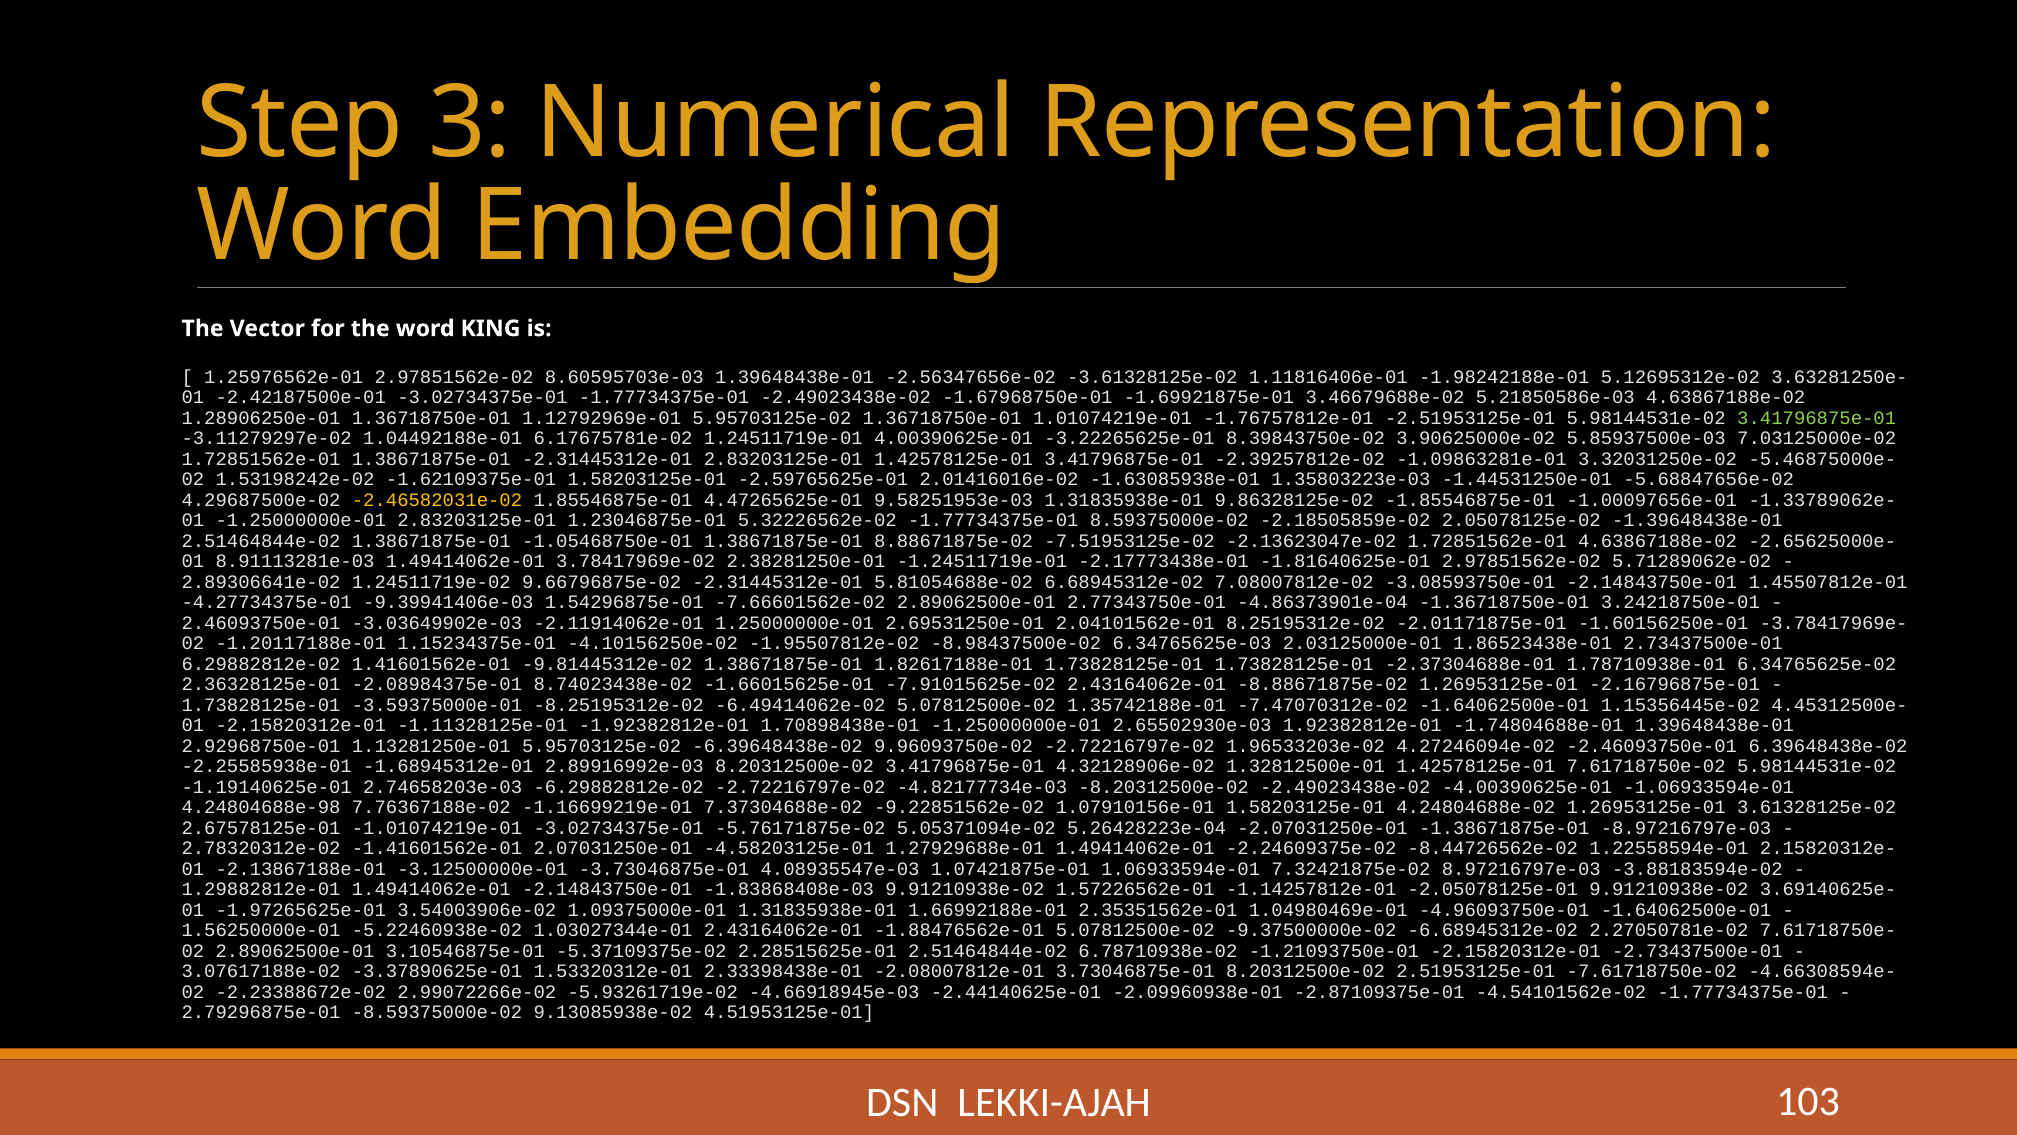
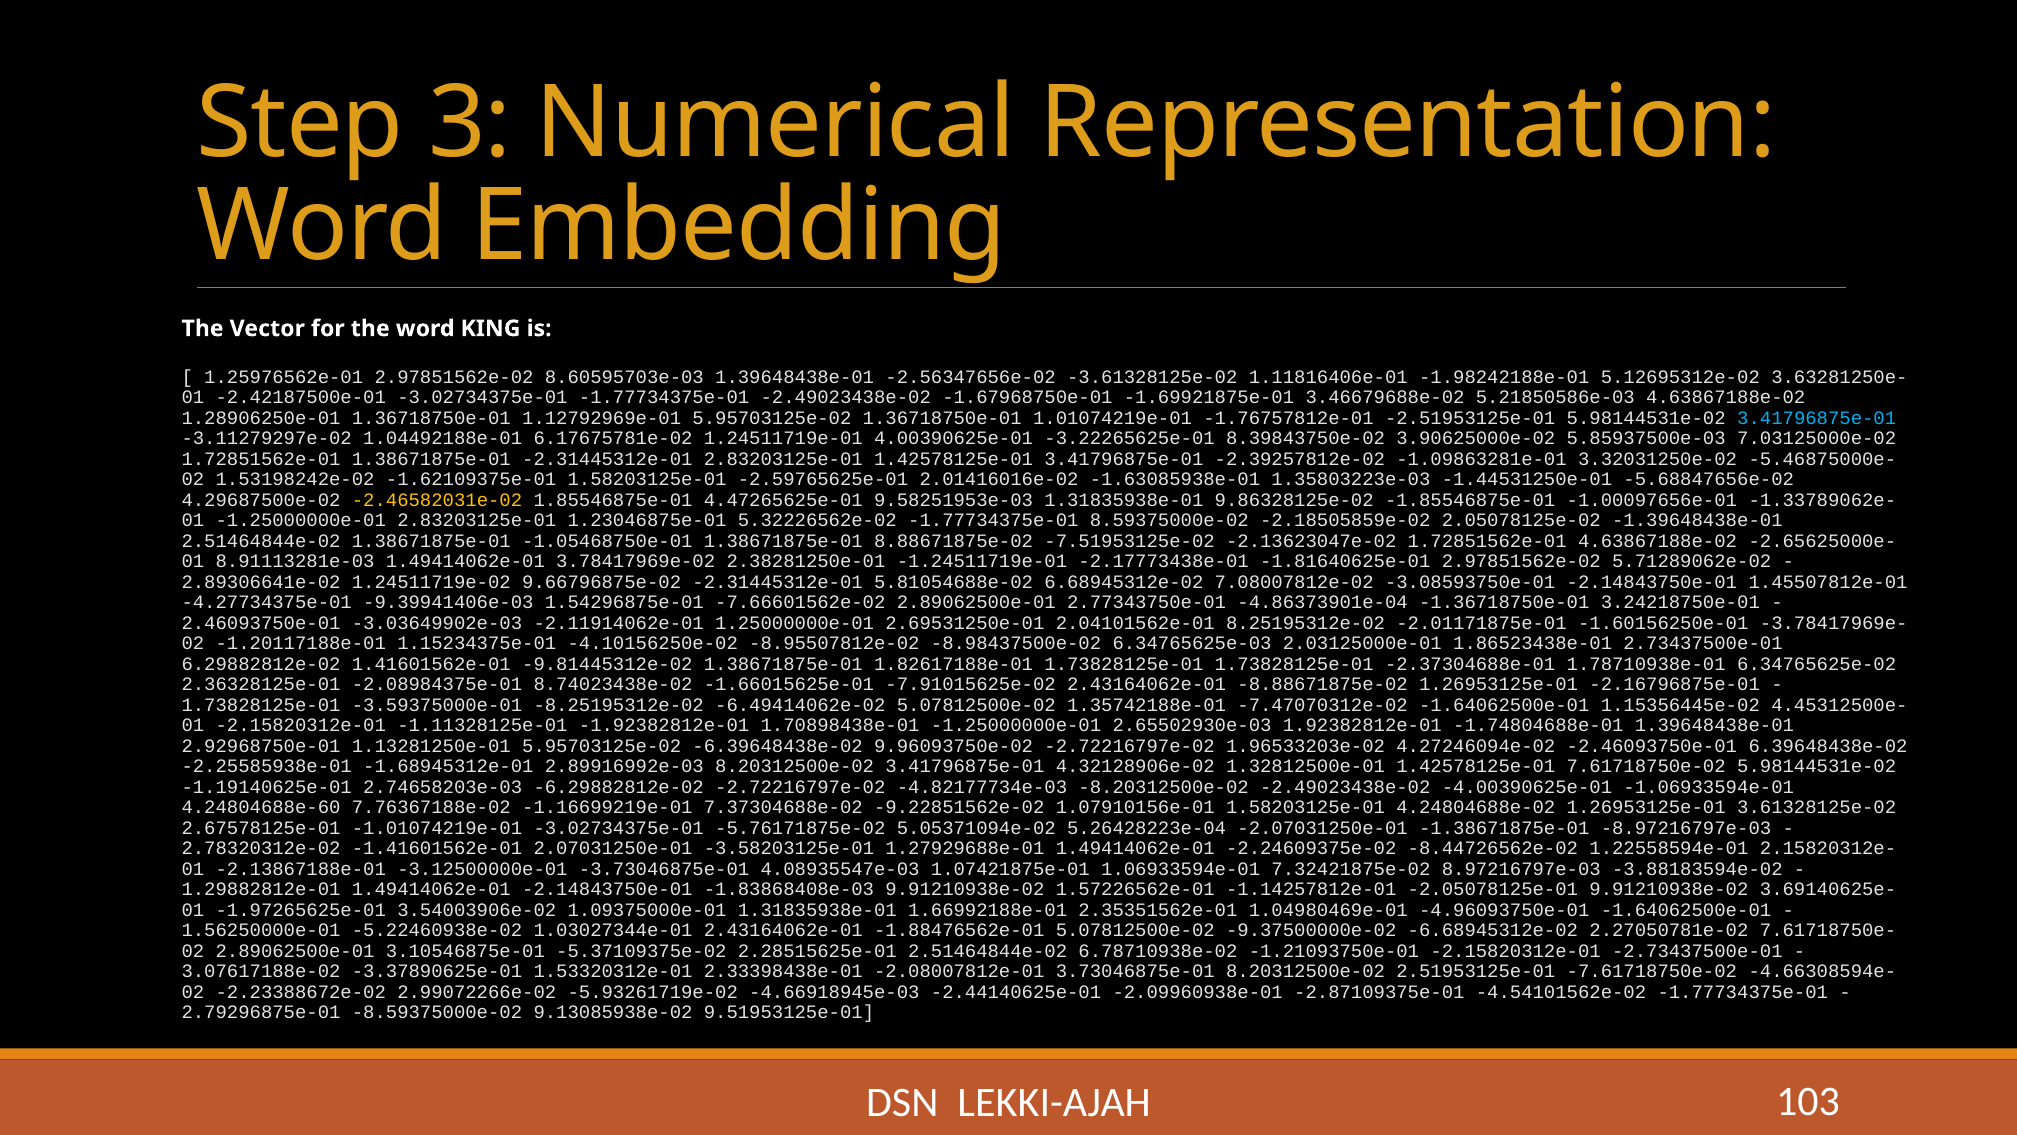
3.41796875e-01 at (1817, 418) colour: light green -> light blue
-1.95507812e-02: -1.95507812e-02 -> -8.95507812e-02
4.24804688e-98: 4.24804688e-98 -> 4.24804688e-60
-4.58203125e-01: -4.58203125e-01 -> -3.58203125e-01
4.51953125e-01: 4.51953125e-01 -> 9.51953125e-01
